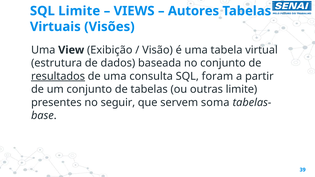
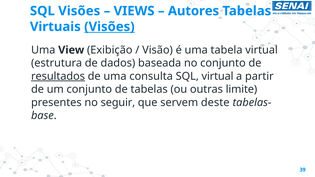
SQL Limite: Limite -> Visões
Visões at (109, 27) underline: none -> present
SQL foram: foram -> virtual
soma: soma -> deste
